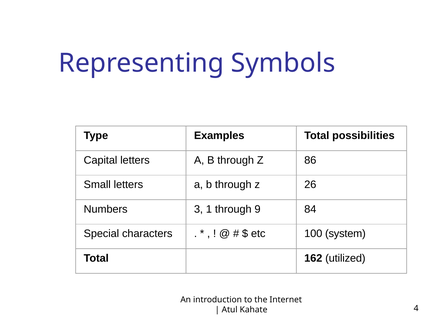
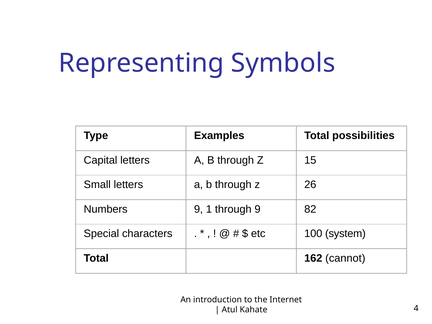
86: 86 -> 15
Numbers 3: 3 -> 9
84: 84 -> 82
utilized: utilized -> cannot
